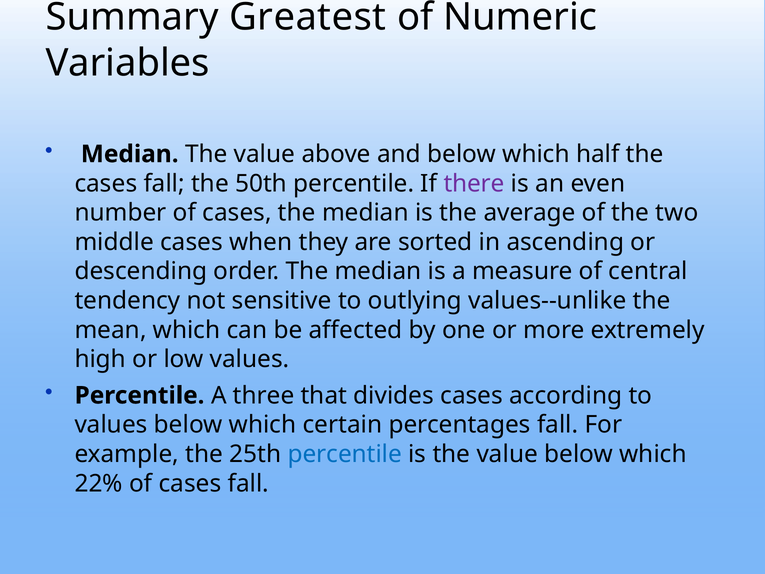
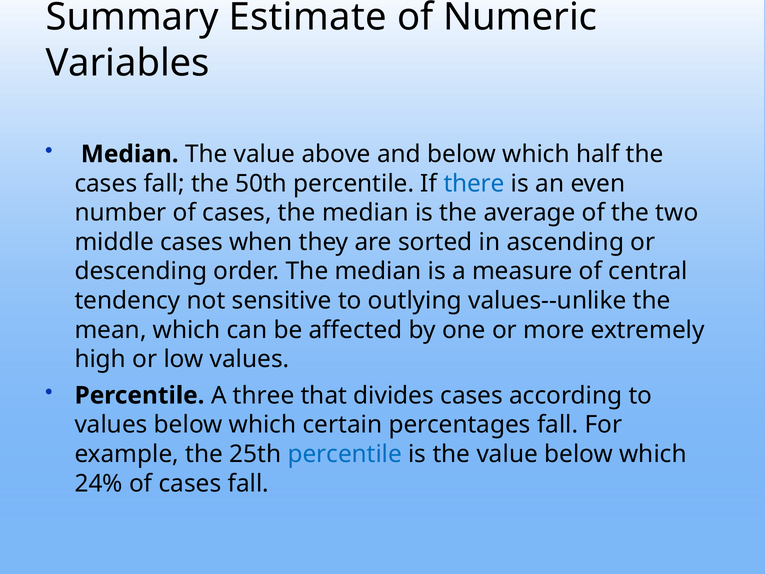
Greatest: Greatest -> Estimate
there colour: purple -> blue
22%: 22% -> 24%
